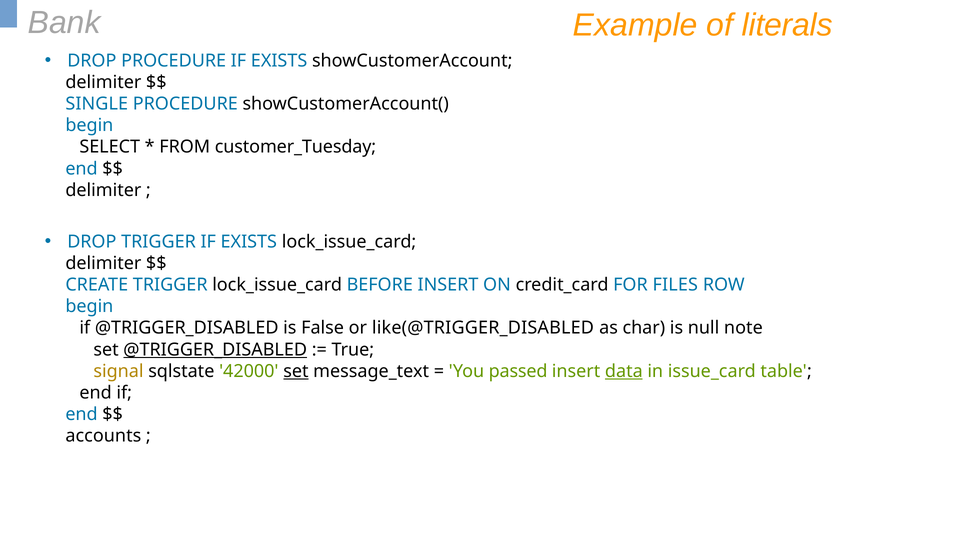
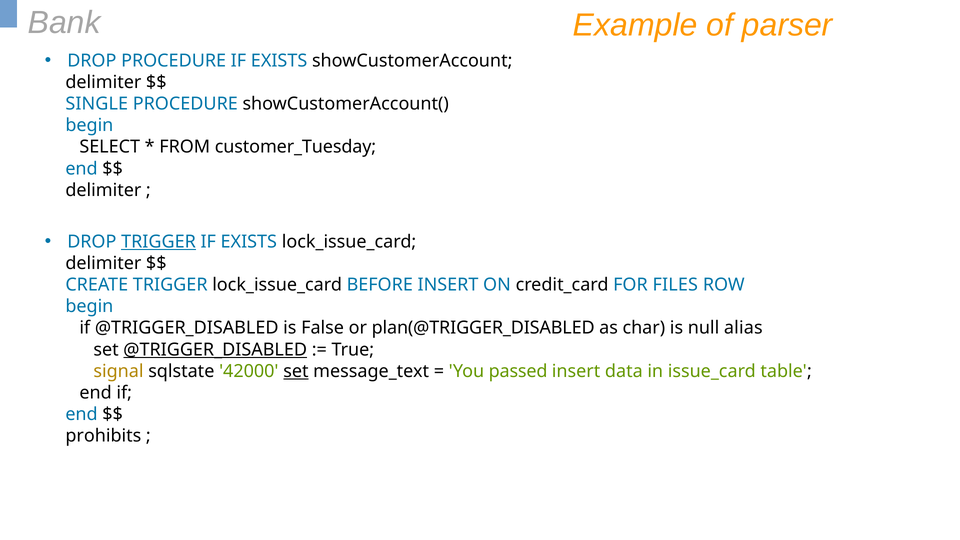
literals: literals -> parser
TRIGGER at (158, 242) underline: none -> present
like(@TRIGGER_DISABLED: like(@TRIGGER_DISABLED -> plan(@TRIGGER_DISABLED
note: note -> alias
data underline: present -> none
accounts: accounts -> prohibits
